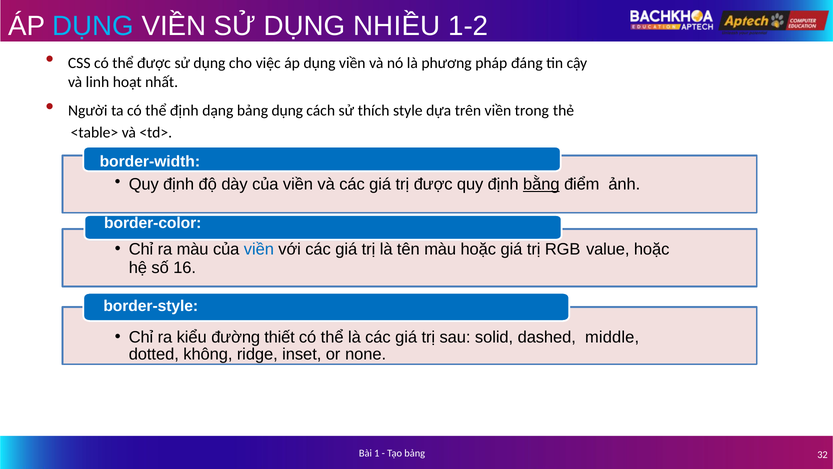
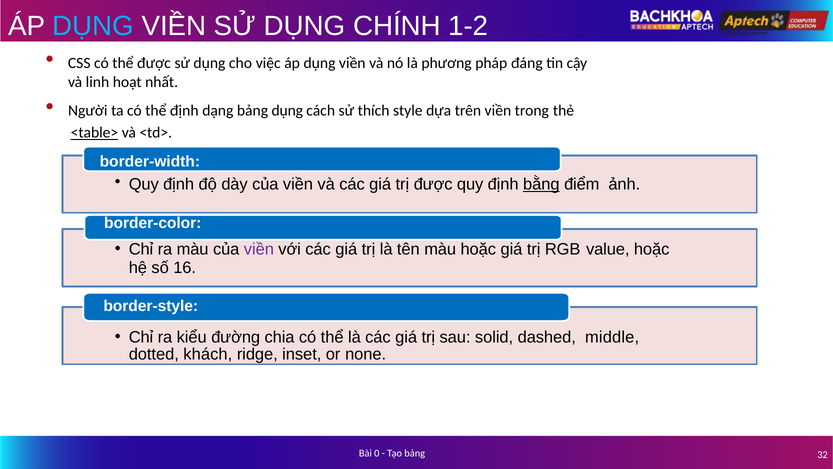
NHIỀU: NHIỀU -> CHÍNH
<table> underline: none -> present
viền at (259, 249) colour: blue -> purple
thiết: thiết -> chia
không: không -> khách
1: 1 -> 0
